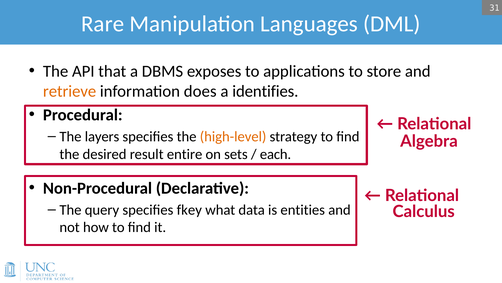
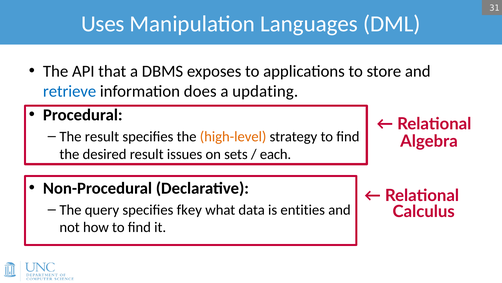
Rare: Rare -> Uses
retrieve colour: orange -> blue
identifies: identifies -> updating
The layers: layers -> result
entire: entire -> issues
